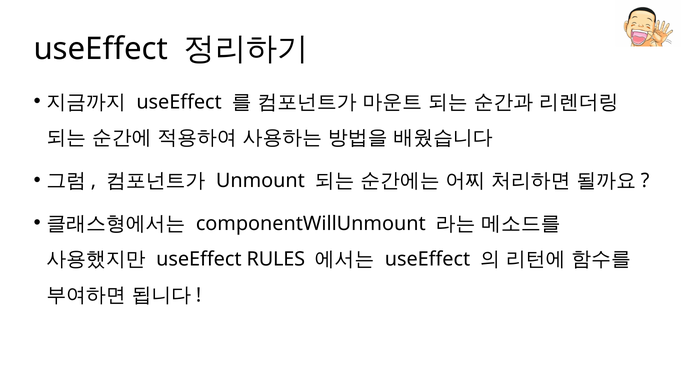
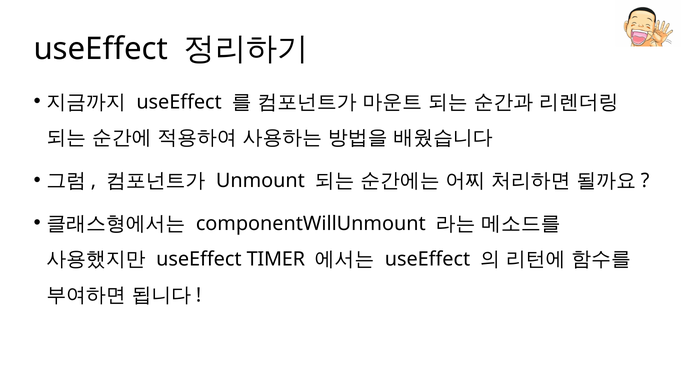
RULES: RULES -> TIMER
